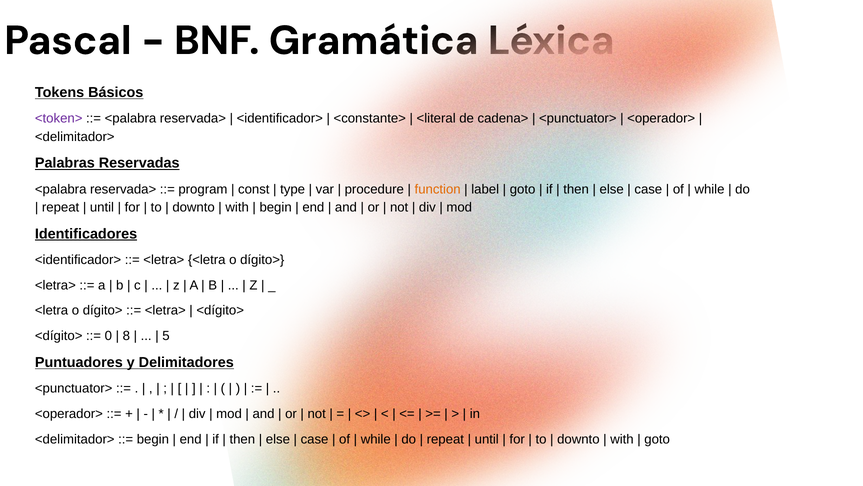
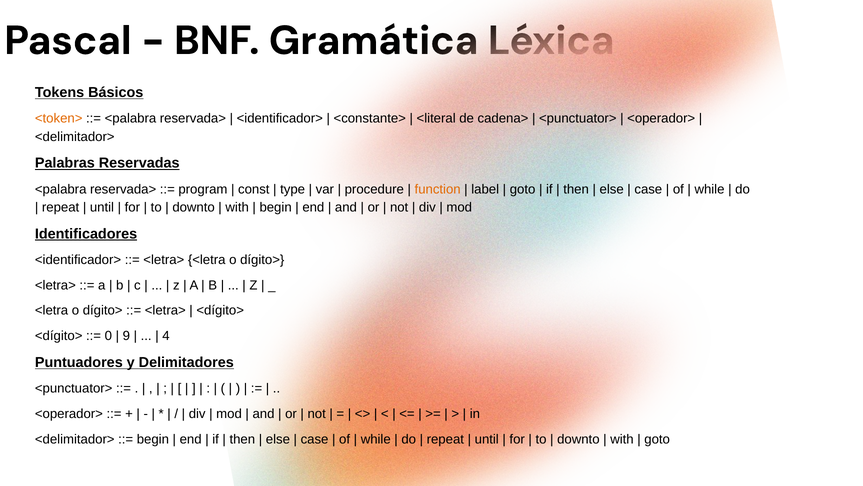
<token> colour: purple -> orange
8: 8 -> 9
5: 5 -> 4
